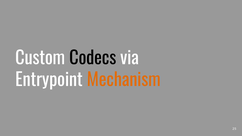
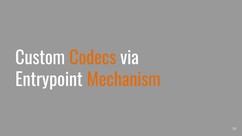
Codecs colour: black -> orange
